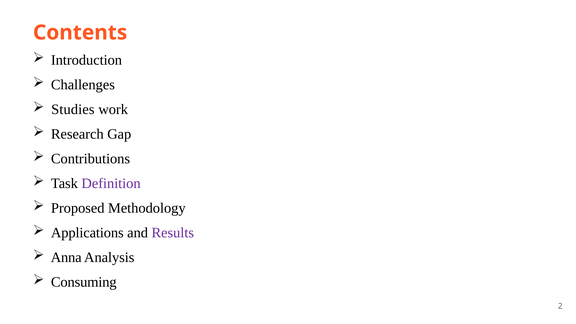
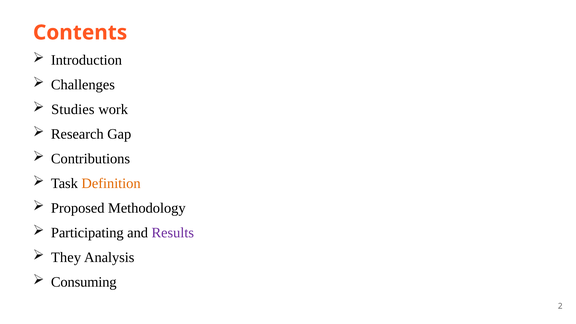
Definition colour: purple -> orange
Applications: Applications -> Participating
Anna: Anna -> They
